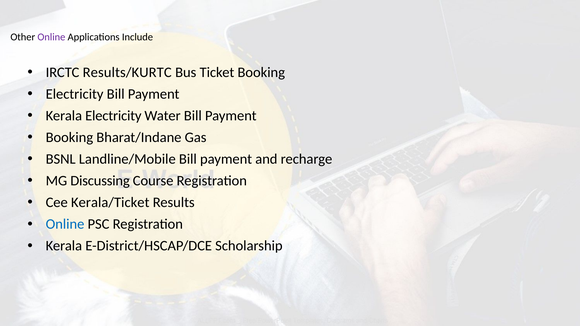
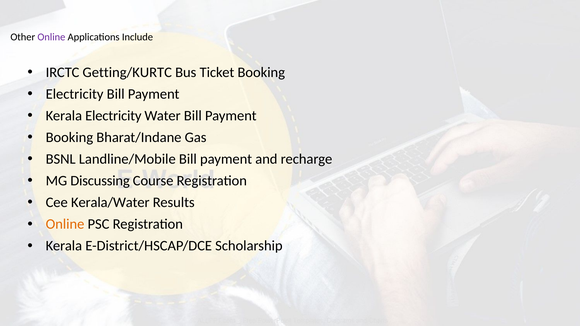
Results/KURTC: Results/KURTC -> Getting/KURTC
Kerala/Ticket: Kerala/Ticket -> Kerala/Water
Online at (65, 224) colour: blue -> orange
